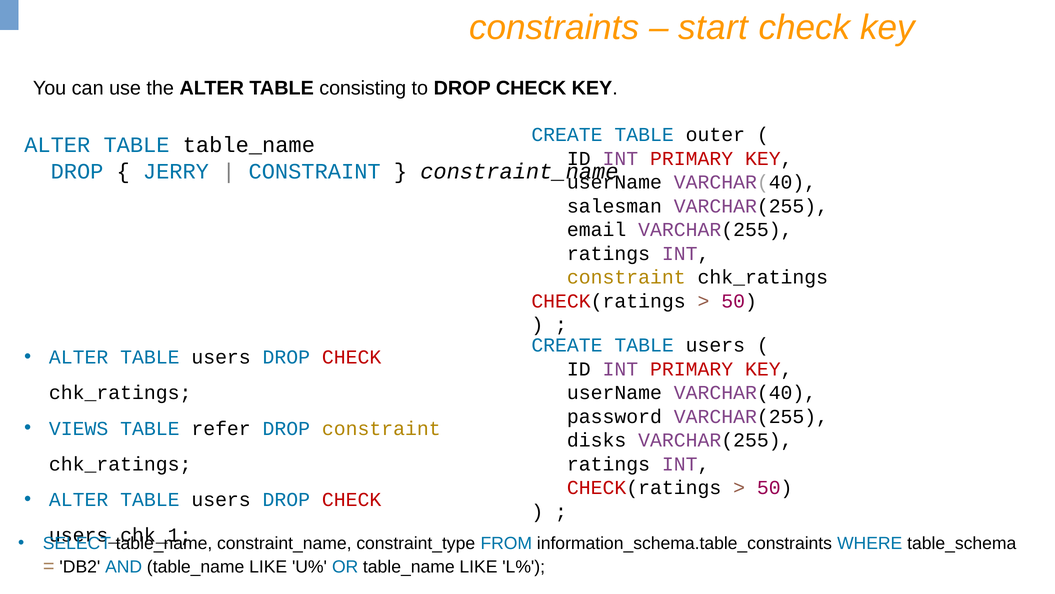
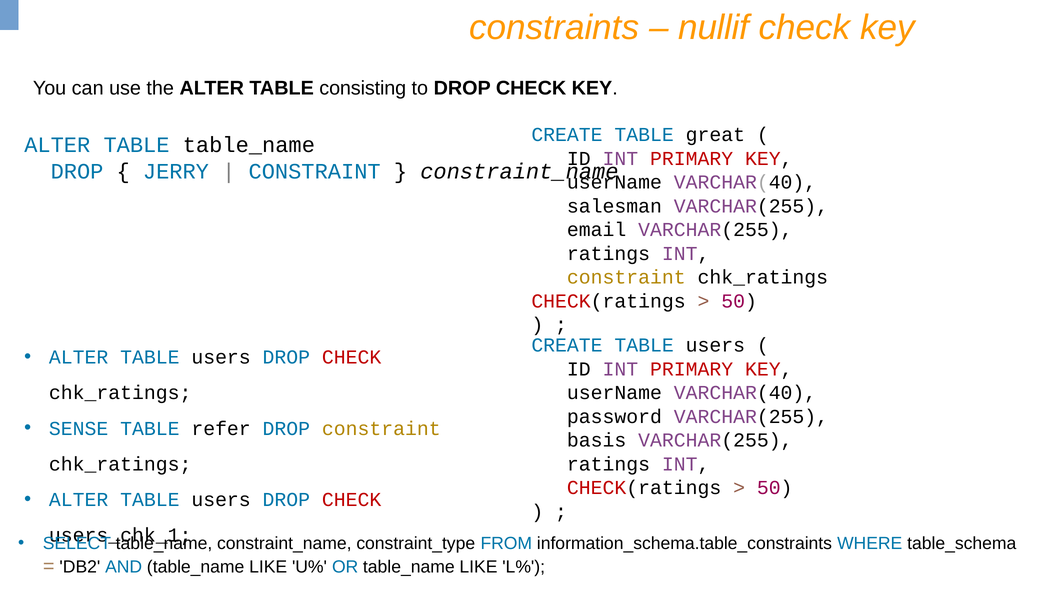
start: start -> nullif
outer: outer -> great
VIEWS: VIEWS -> SENSE
disks: disks -> basis
